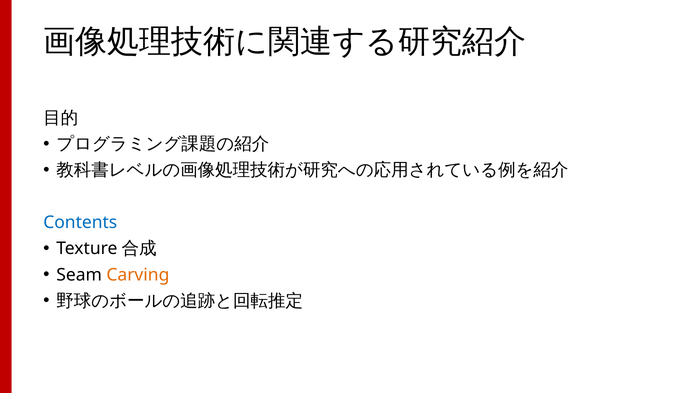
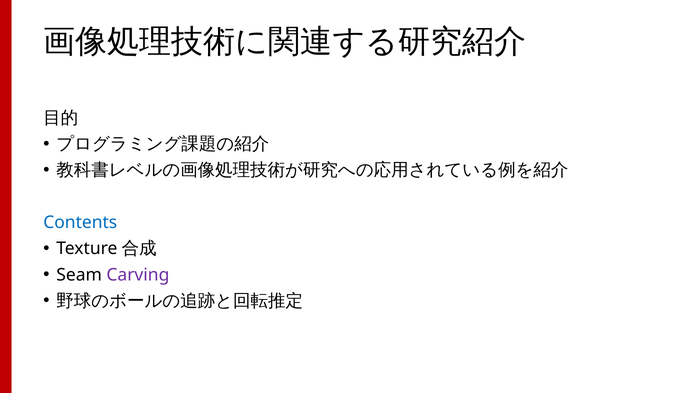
Carving colour: orange -> purple
